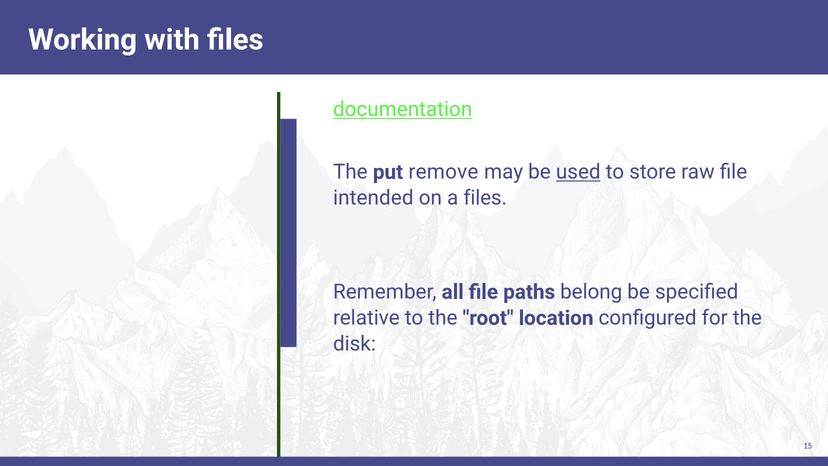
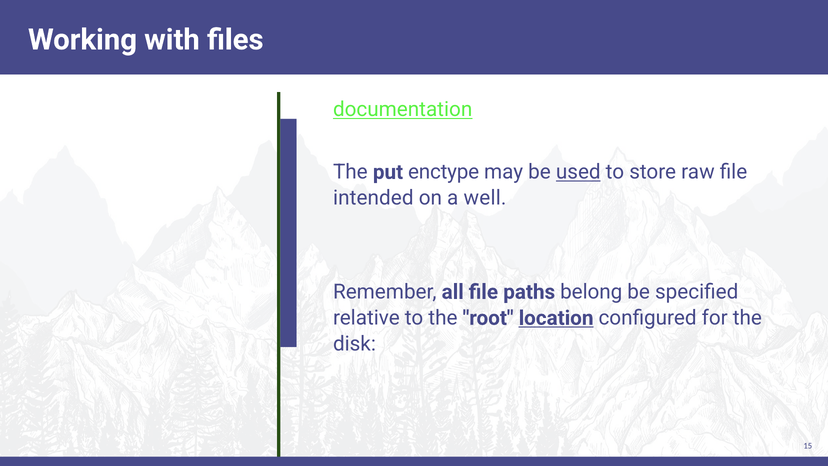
remove: remove -> enctype
a files: files -> well
location underline: none -> present
